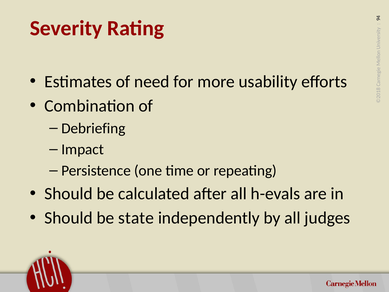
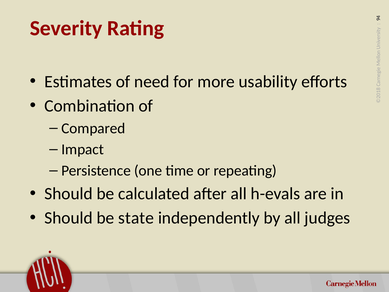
Debriefing: Debriefing -> Compared
